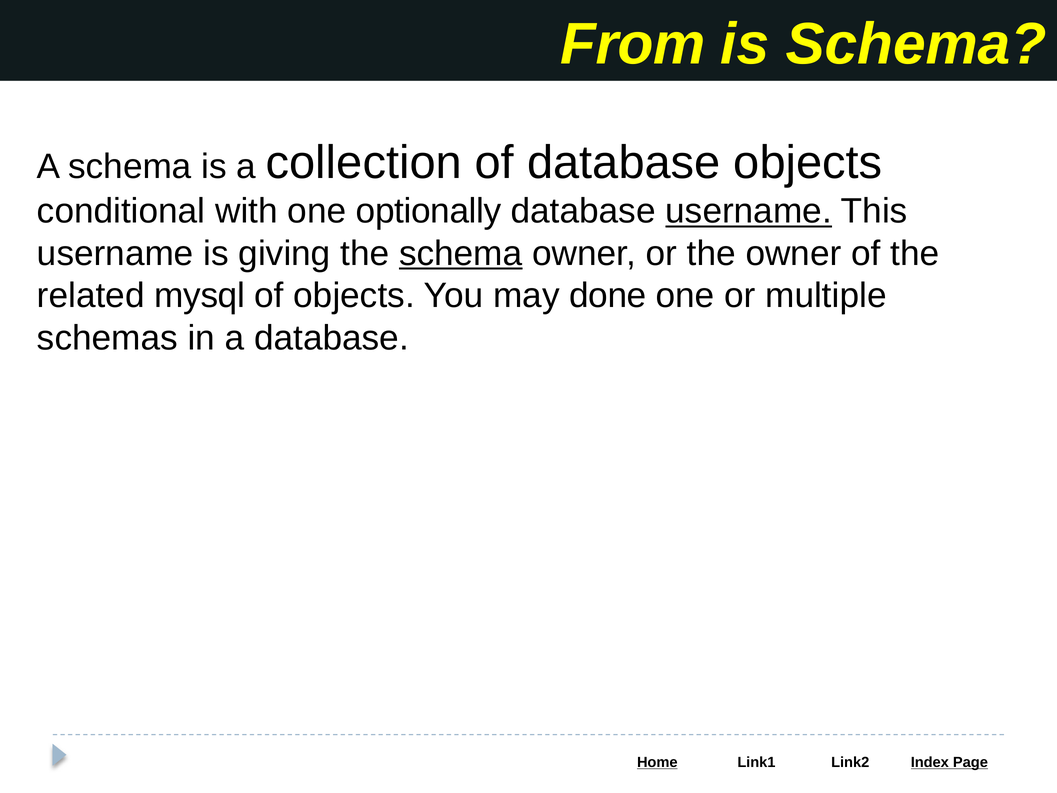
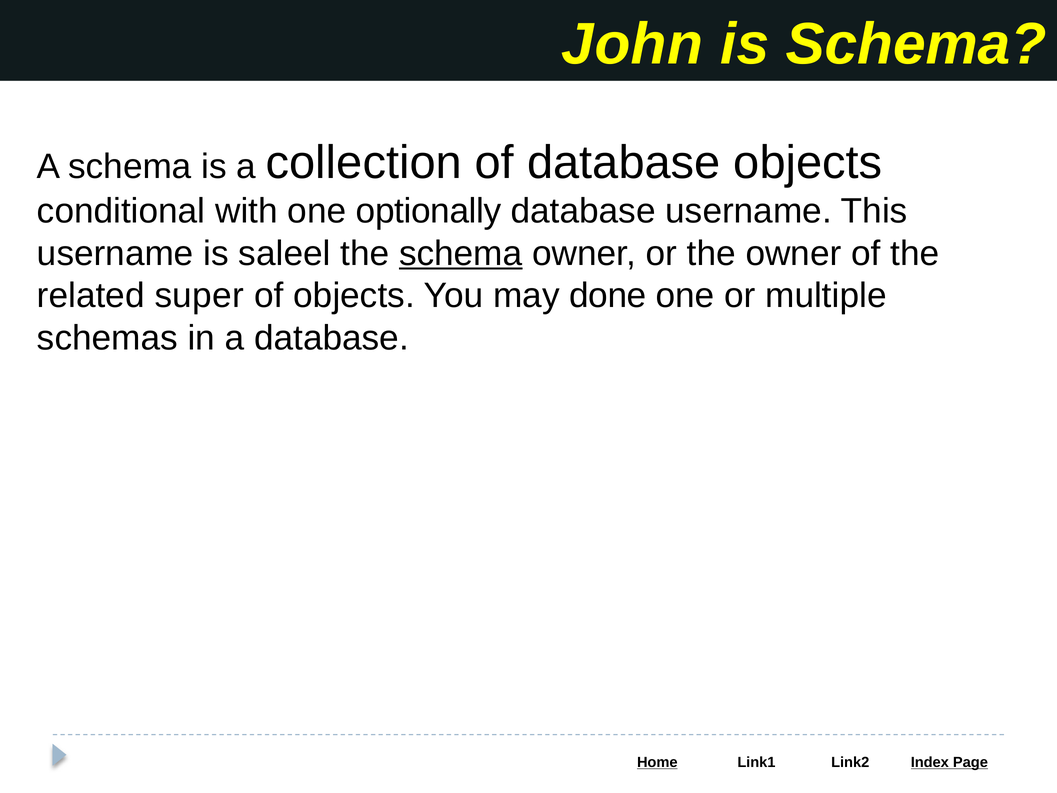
From: From -> John
username at (749, 211) underline: present -> none
giving: giving -> saleel
mysql: mysql -> super
